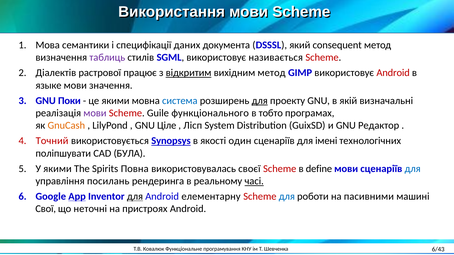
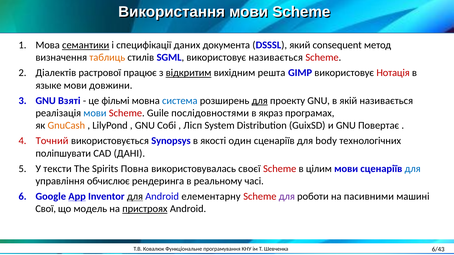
семантики underline: none -> present
таблиць colour: purple -> orange
вихідним метод: метод -> решта
використовує Android: Android -> Нотація
значення: значення -> довжини
Поки: Поки -> Взяті
це якими: якими -> фільмі
якій визначальні: визначальні -> називається
мови at (95, 113) colour: purple -> blue
функціонального: функціонального -> послідовностями
тобто: тобто -> якраз
Ціле: Ціле -> Собі
Редактор: Редактор -> Повертає
Synopsys underline: present -> none
імені: імені -> body
БУЛА: БУЛА -> ДАНІ
У якими: якими -> тексти
define: define -> цілим
посилань: посилань -> обчислює
часі underline: present -> none
для at (287, 197) colour: blue -> purple
неточні: неточні -> модель
пристроях underline: none -> present
